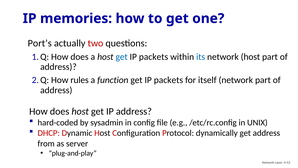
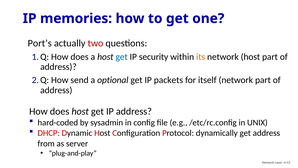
packets at (154, 57): packets -> security
its colour: blue -> orange
rules: rules -> send
function: function -> optional
